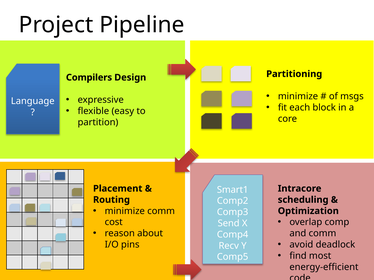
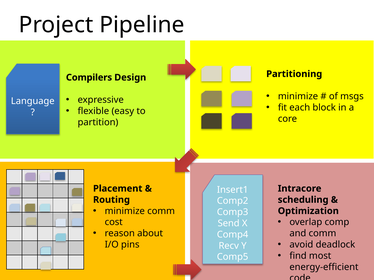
Smart1: Smart1 -> Insert1
